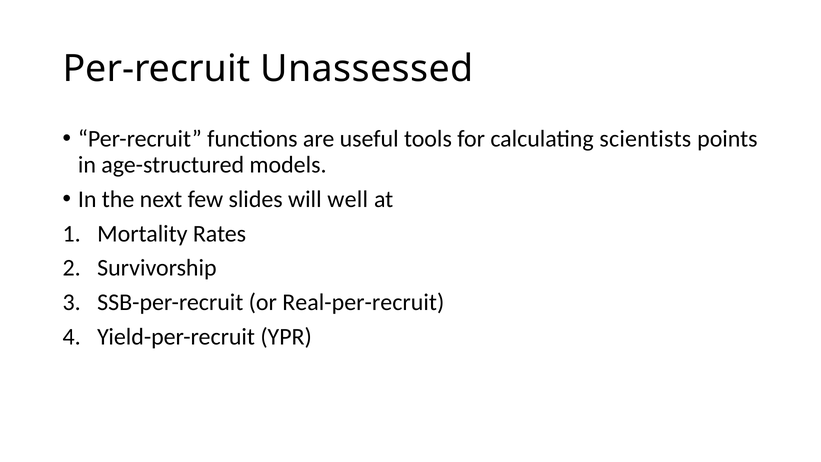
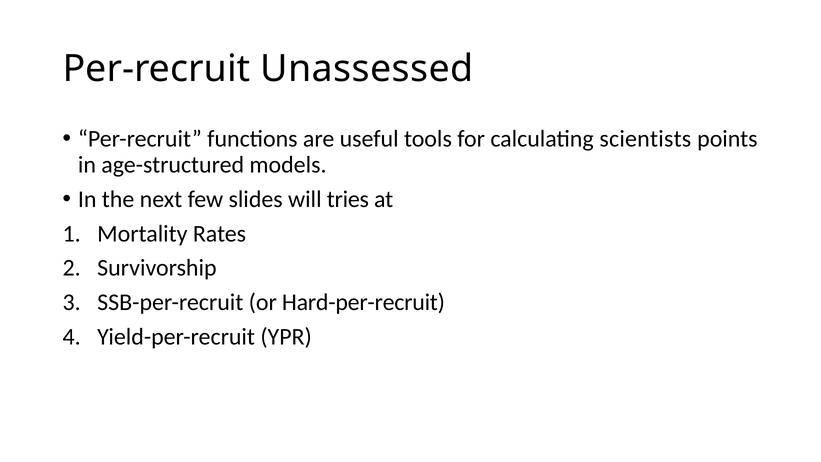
well: well -> tries
Real-per-recruit: Real-per-recruit -> Hard-per-recruit
